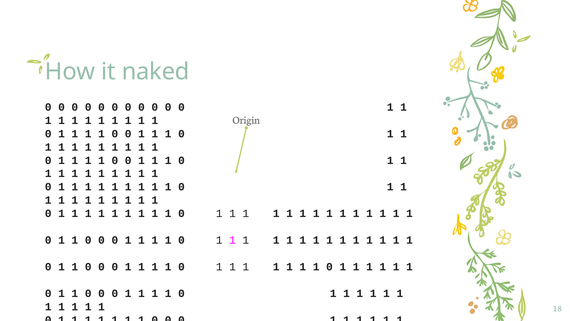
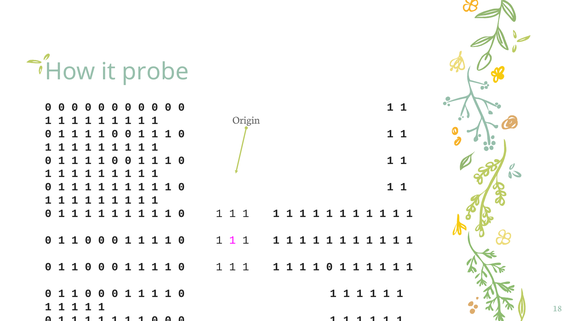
naked: naked -> probe
